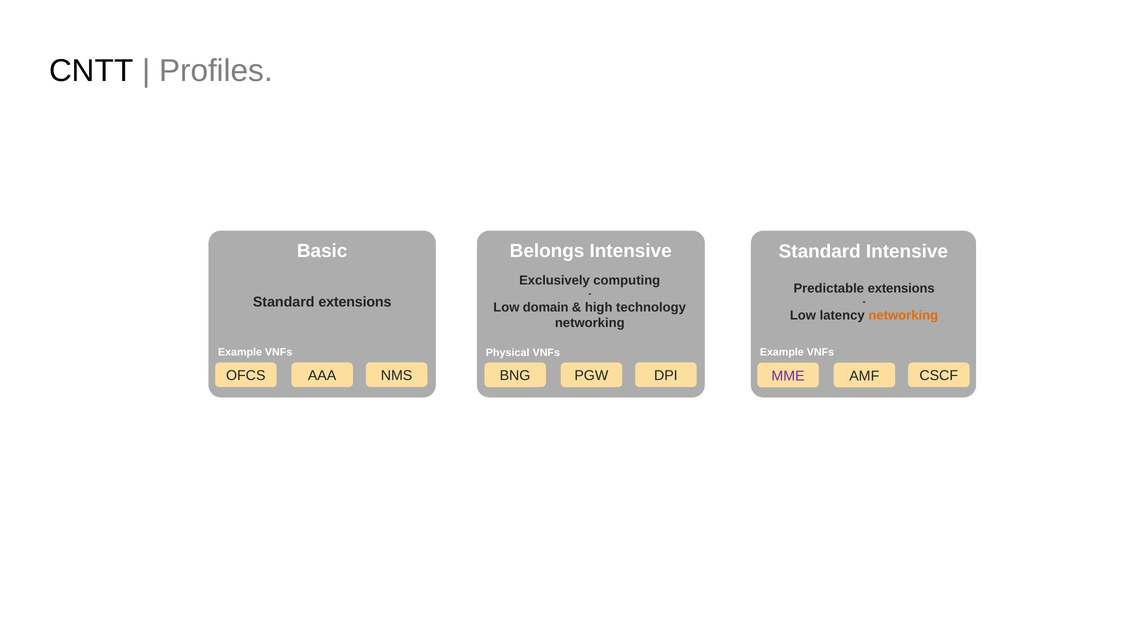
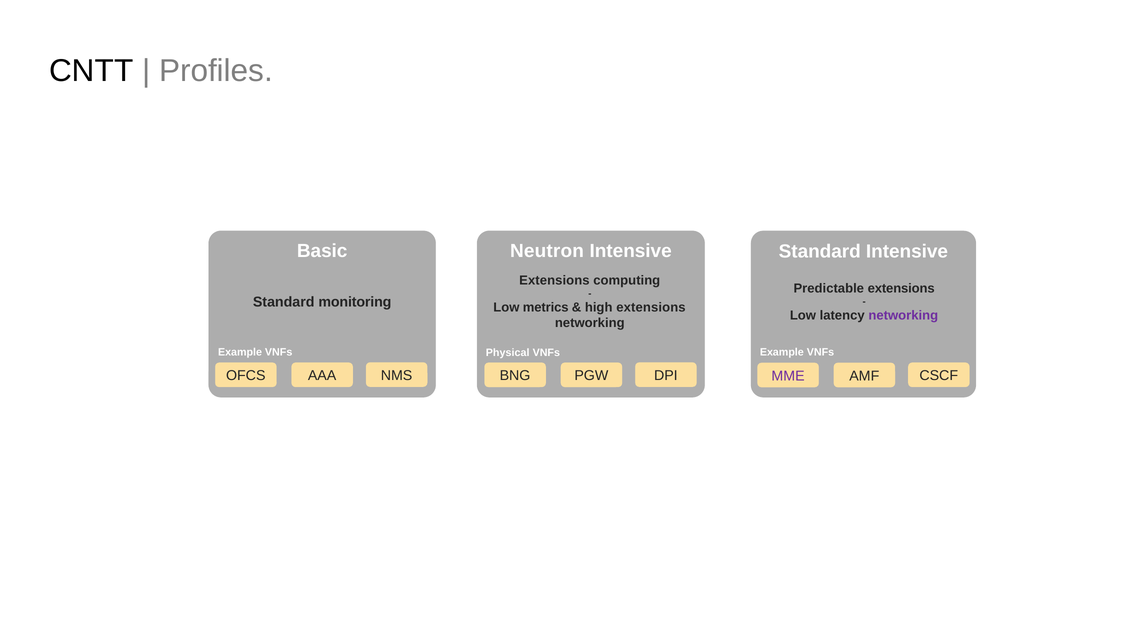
Belongs: Belongs -> Neutron
Exclusively at (554, 280): Exclusively -> Extensions
Standard extensions: extensions -> monitoring
domain: domain -> metrics
high technology: technology -> extensions
networking at (903, 315) colour: orange -> purple
